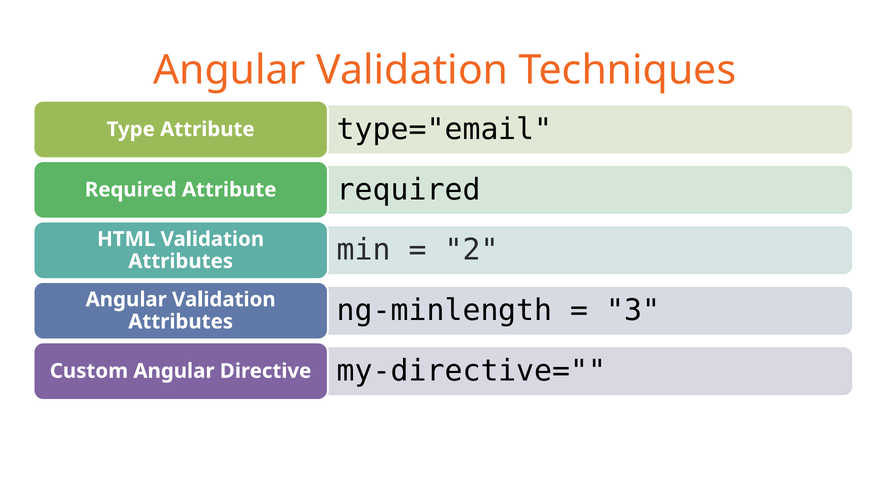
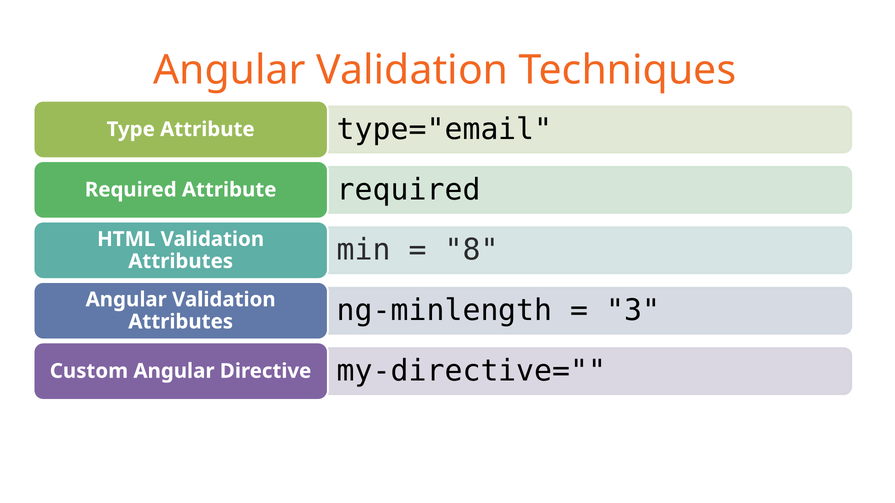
2: 2 -> 8
